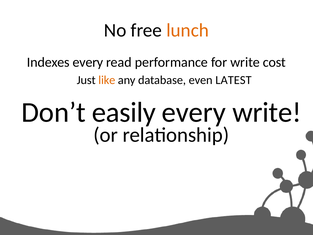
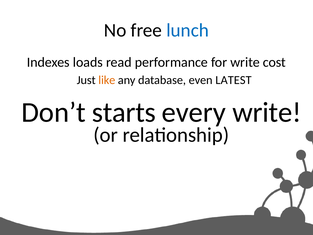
lunch colour: orange -> blue
Indexes every: every -> loads
easily: easily -> starts
